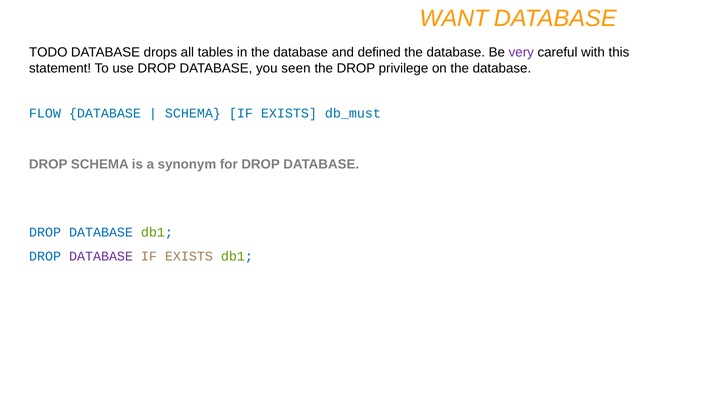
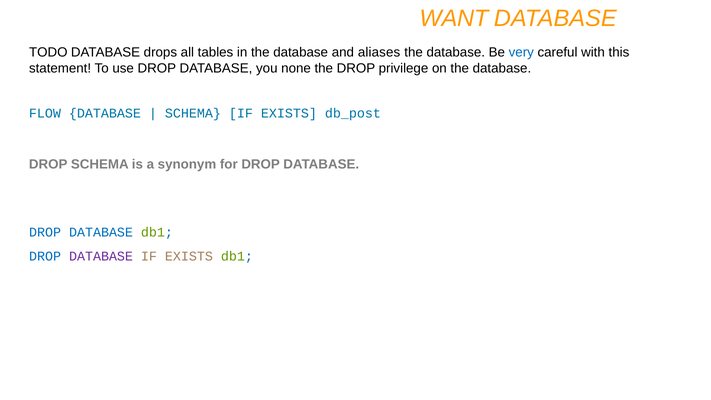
defined: defined -> aliases
very colour: purple -> blue
seen: seen -> none
db_must: db_must -> db_post
